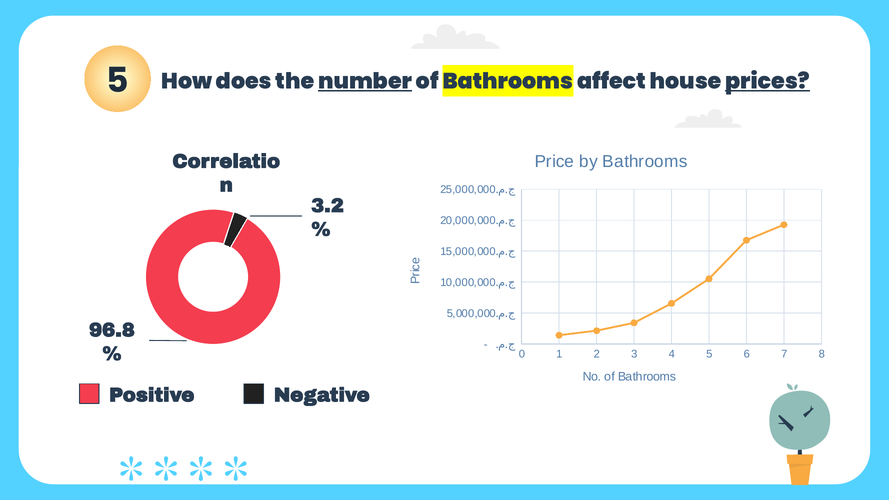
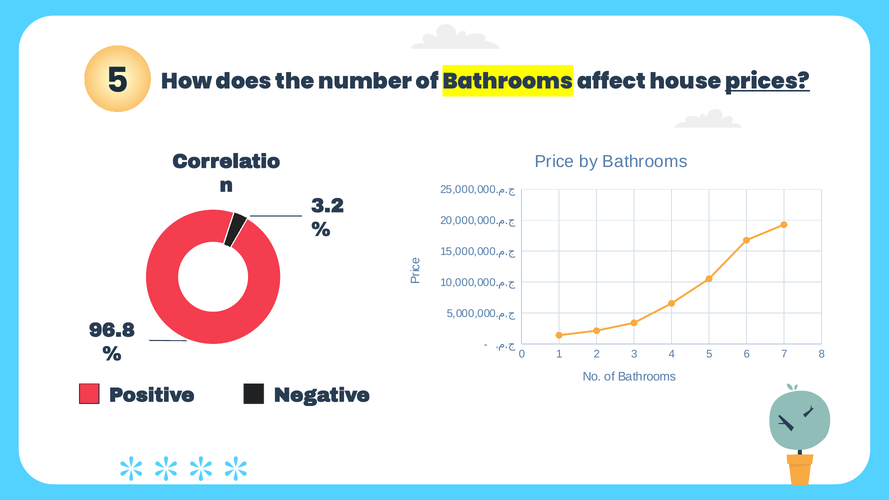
number underline: present -> none
